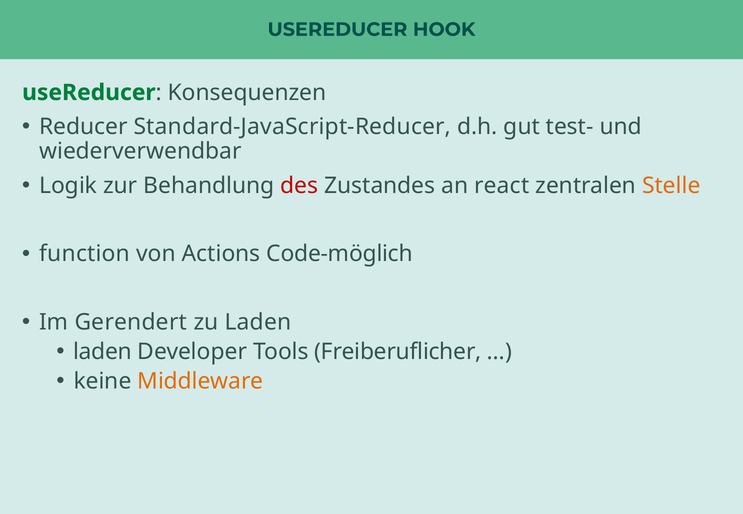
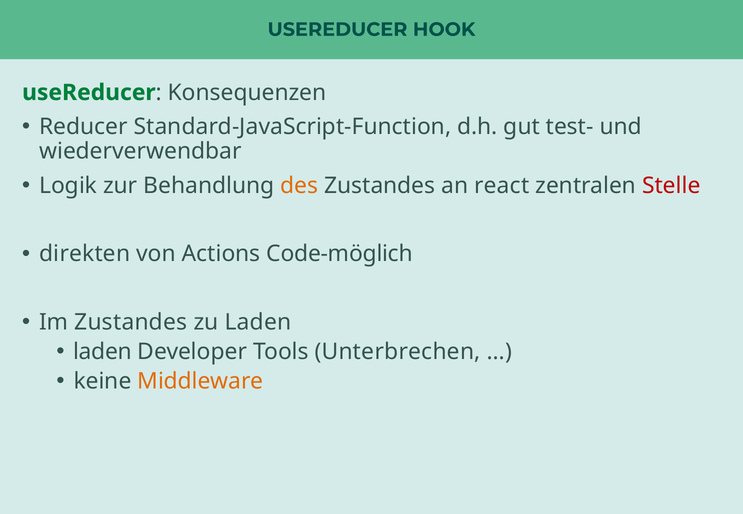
Standard-JavaScript-Reducer: Standard-JavaScript-Reducer -> Standard-JavaScript-Function
des colour: red -> orange
Stelle colour: orange -> red
function: function -> direkten
Im Gerendert: Gerendert -> Zustandes
Freiberuflicher: Freiberuflicher -> Unterbrechen
